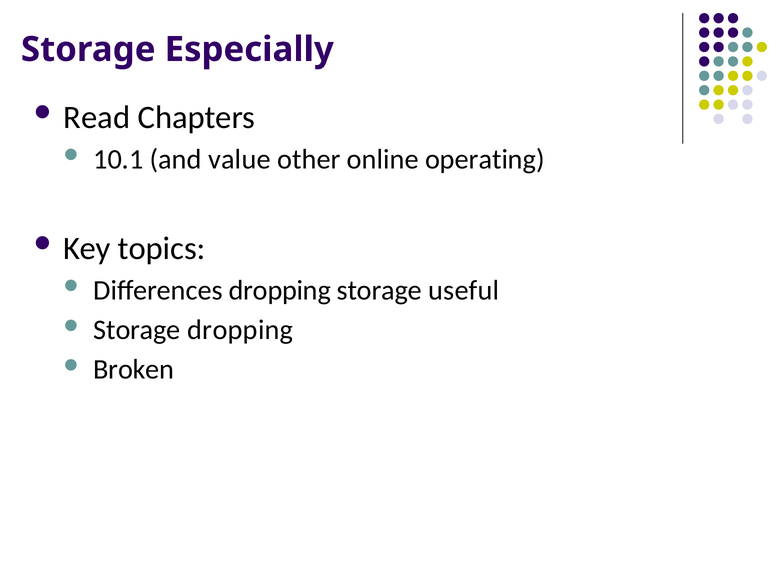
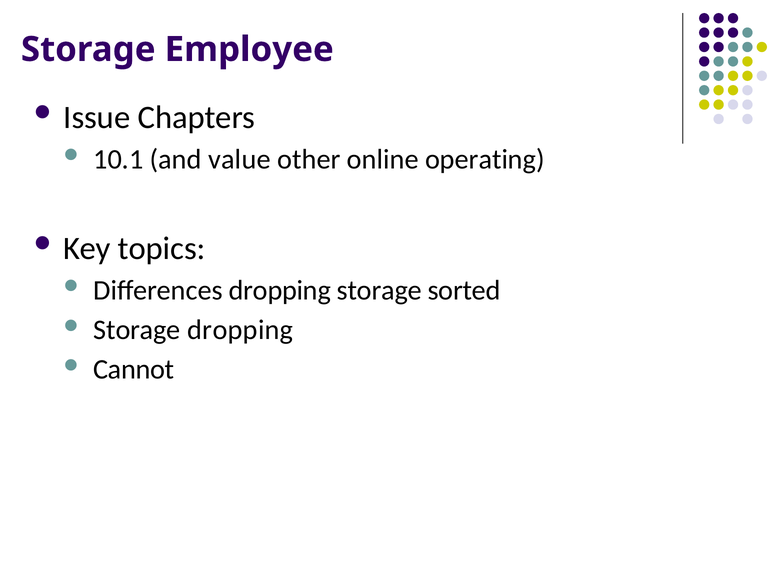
Especially: Especially -> Employee
Read: Read -> Issue
useful: useful -> sorted
Broken: Broken -> Cannot
